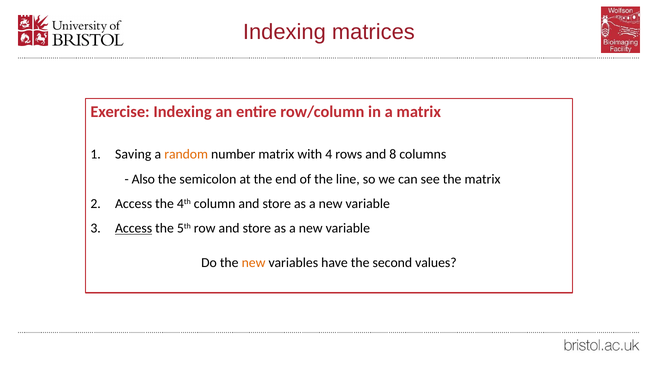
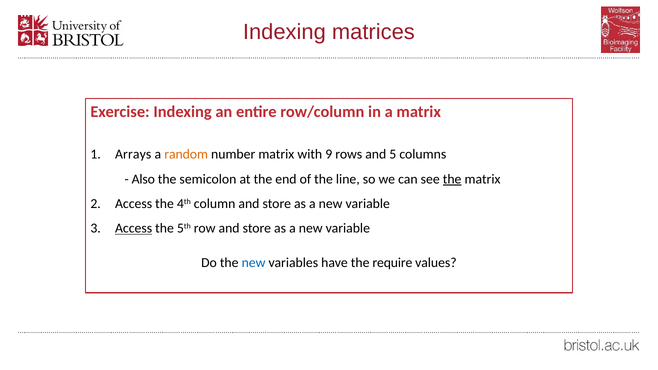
Saving: Saving -> Arrays
4: 4 -> 9
8: 8 -> 5
the at (452, 179) underline: none -> present
new at (254, 263) colour: orange -> blue
second: second -> require
